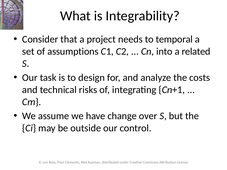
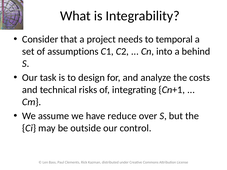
related: related -> behind
change: change -> reduce
